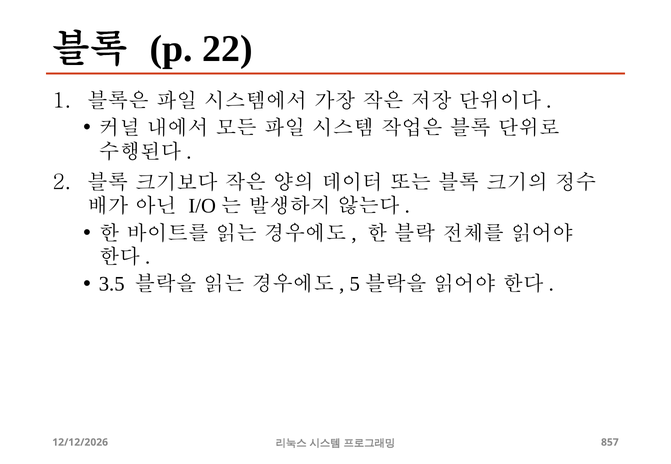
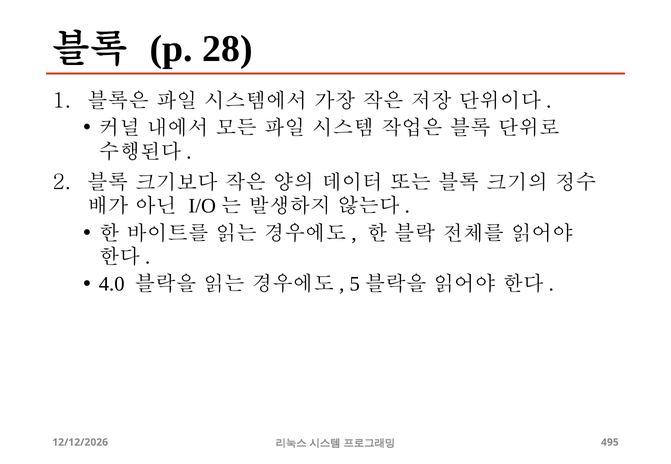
22: 22 -> 28
3.5: 3.5 -> 4.0
857: 857 -> 495
